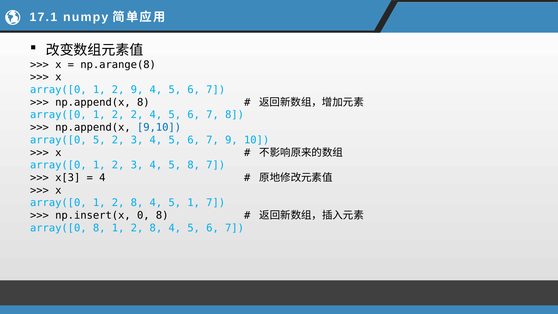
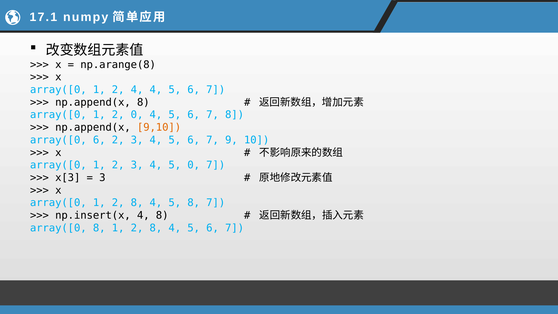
2 9: 9 -> 4
2 2: 2 -> 0
9,10 colour: blue -> orange
array([0 5: 5 -> 6
5 8: 8 -> 0
4 at (102, 178): 4 -> 3
5 1: 1 -> 8
np.insert(x 0: 0 -> 4
